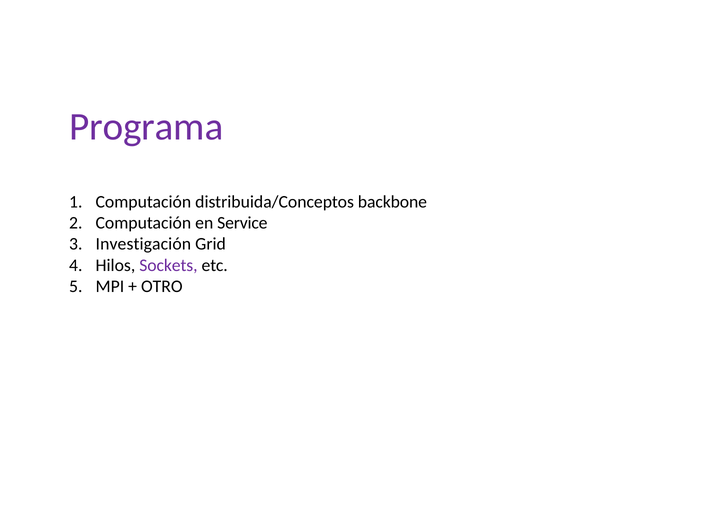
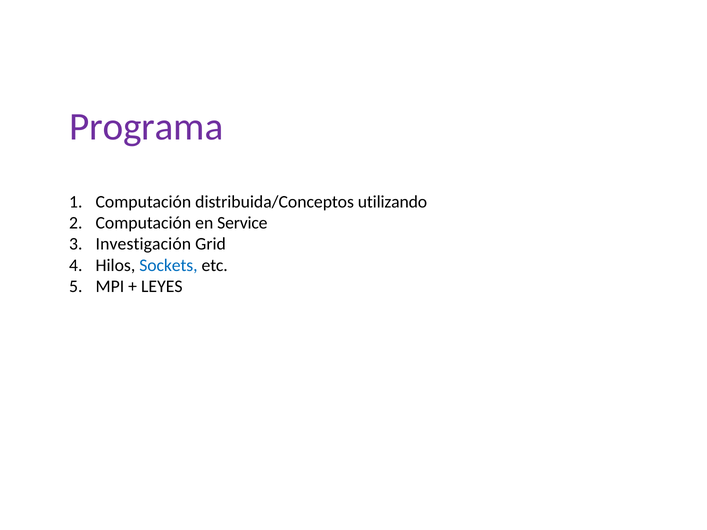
backbone: backbone -> utilizando
Sockets colour: purple -> blue
OTRO: OTRO -> LEYES
